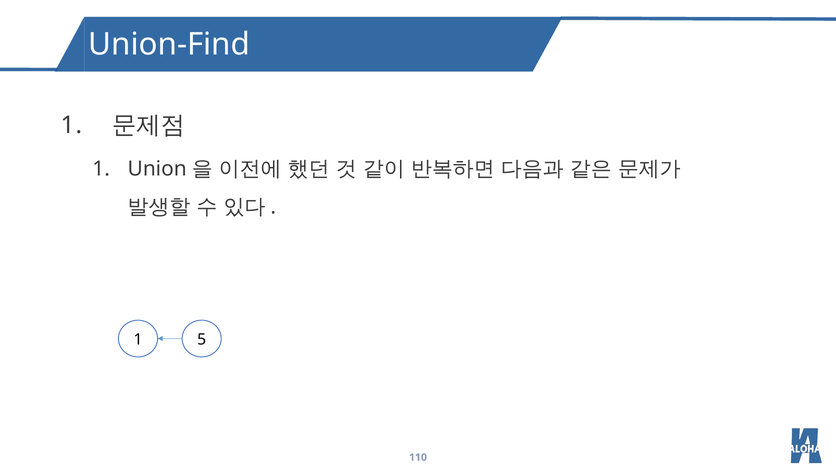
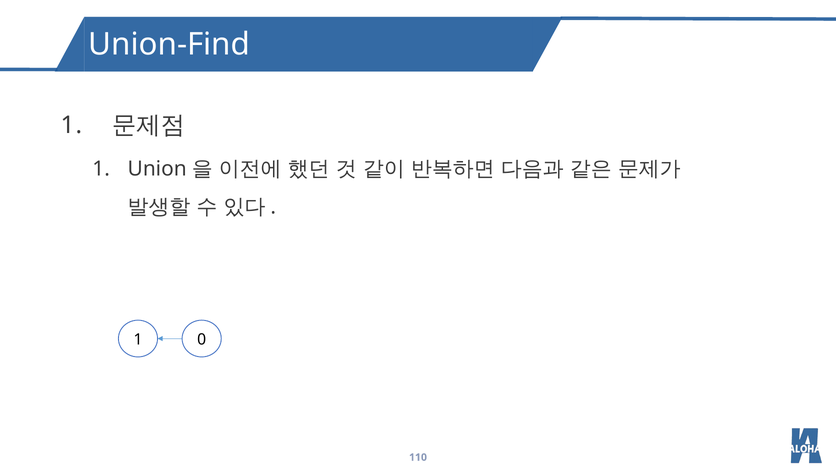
5: 5 -> 0
